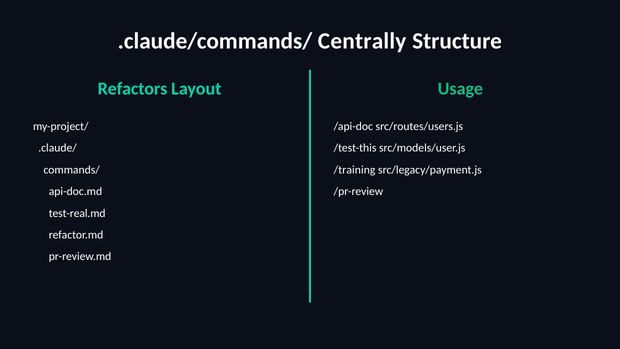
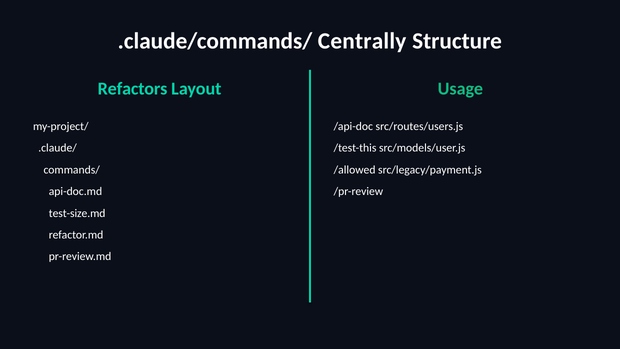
/training: /training -> /allowed
test-real.md: test-real.md -> test-size.md
